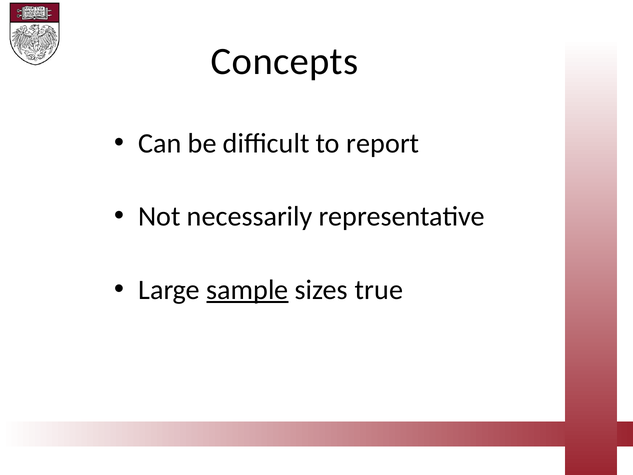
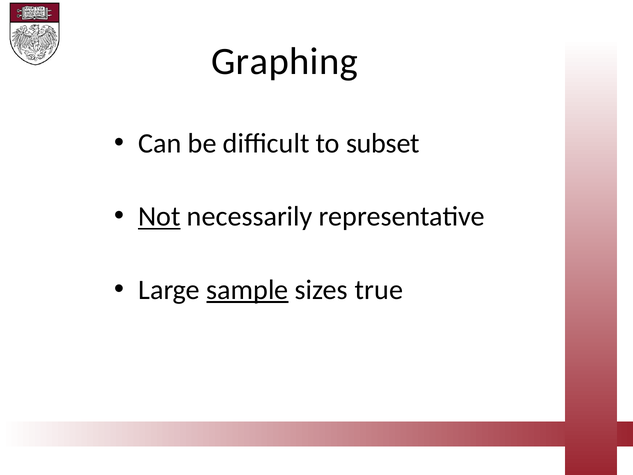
Concepts: Concepts -> Graphing
report: report -> subset
Not underline: none -> present
